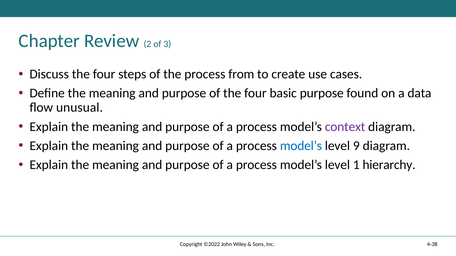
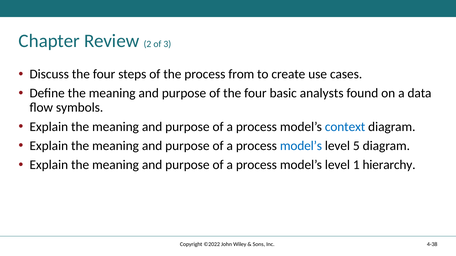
basic purpose: purpose -> analysts
unusual: unusual -> symbols
context colour: purple -> blue
9: 9 -> 5
